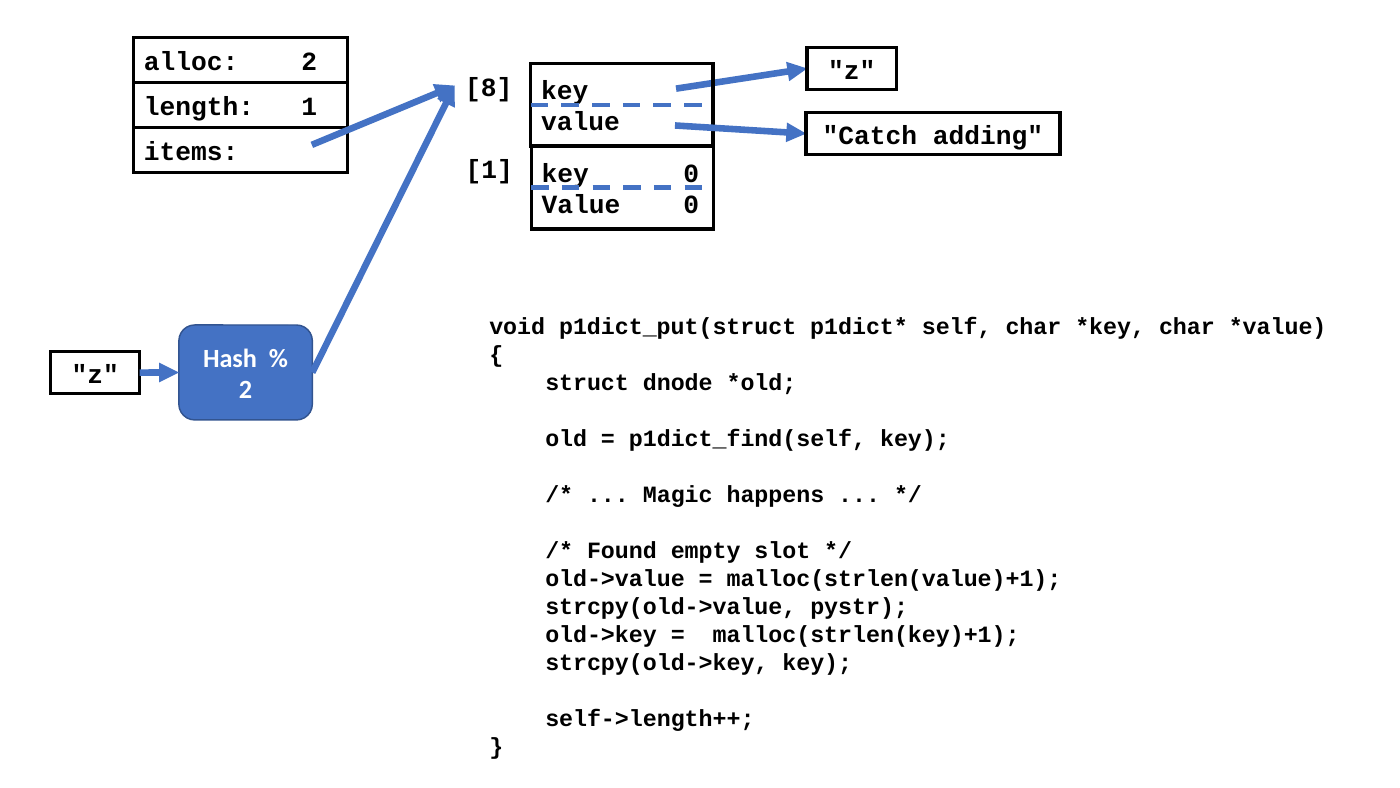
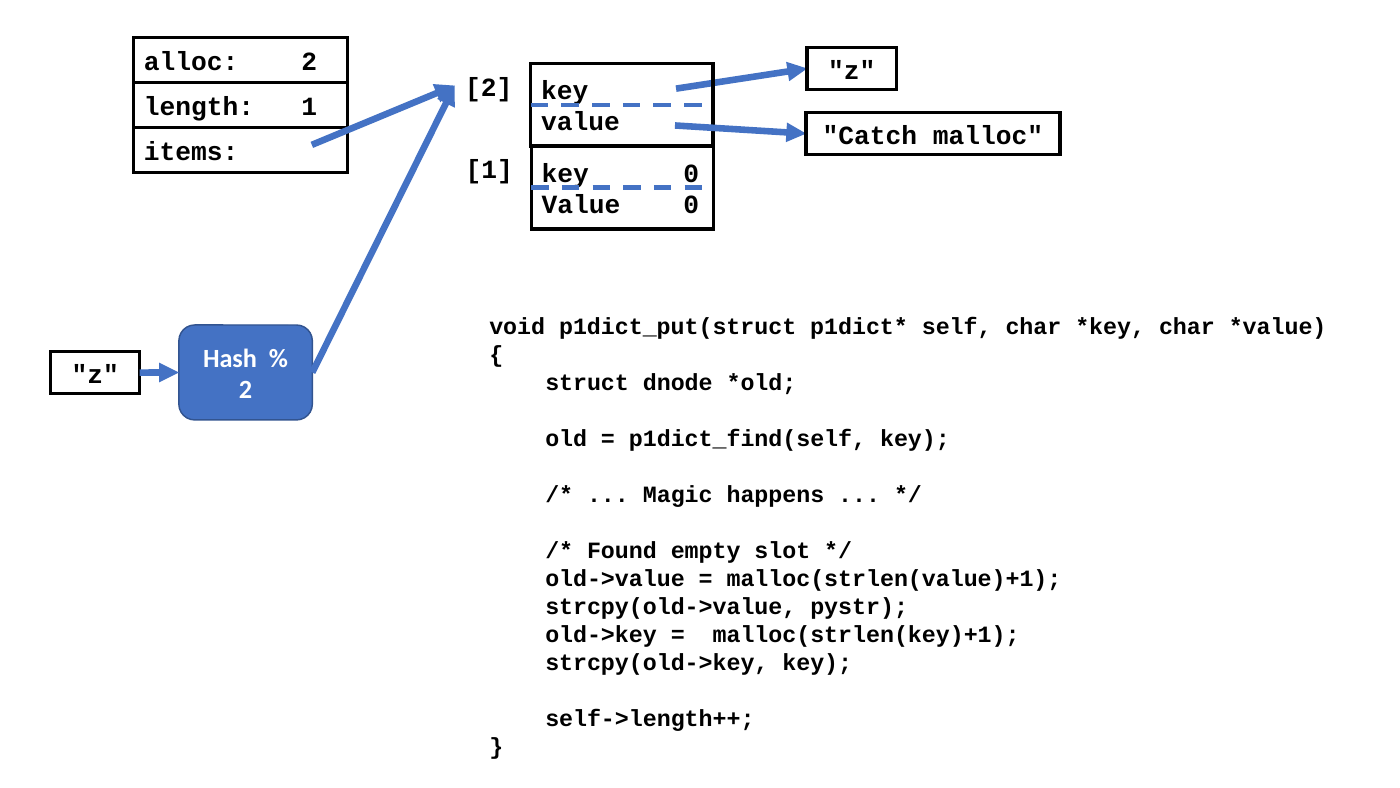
8 at (489, 87): 8 -> 2
adding: adding -> malloc
